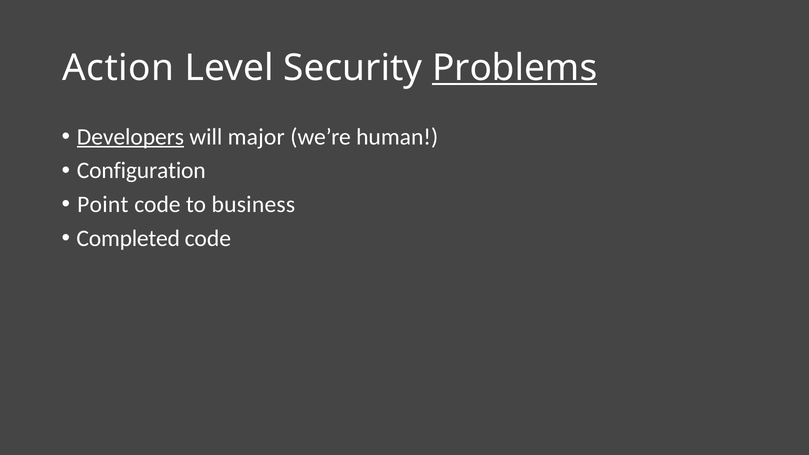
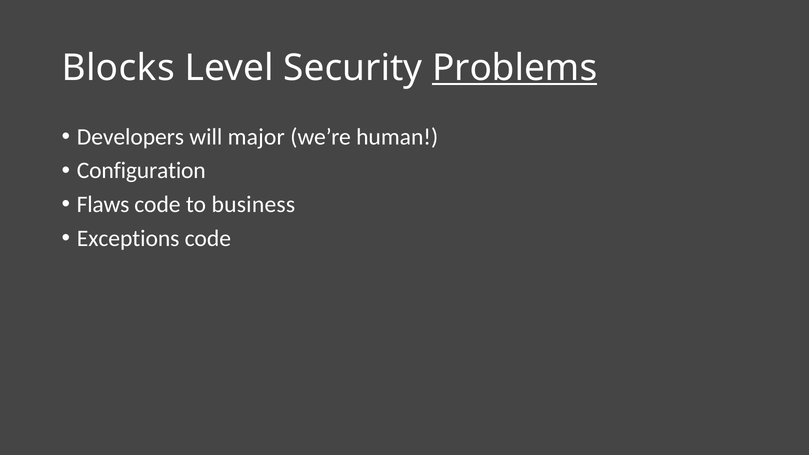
Action: Action -> Blocks
Developers underline: present -> none
Point: Point -> Flaws
Completed: Completed -> Exceptions
